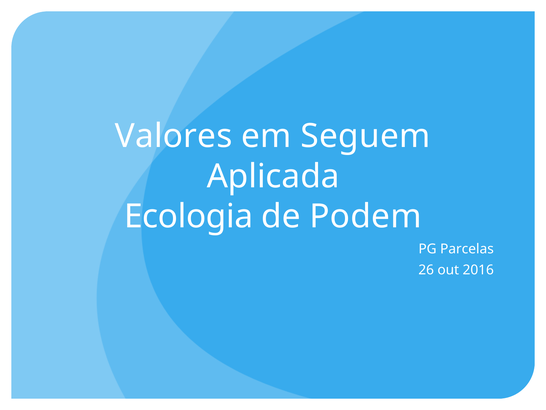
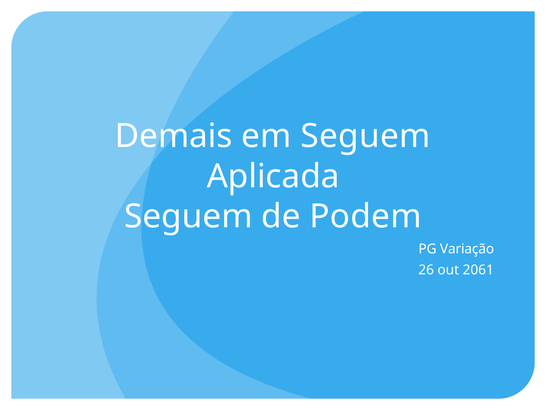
Valores: Valores -> Demais
Ecologia at (189, 216): Ecologia -> Seguem
Parcelas: Parcelas -> Variação
2016: 2016 -> 2061
